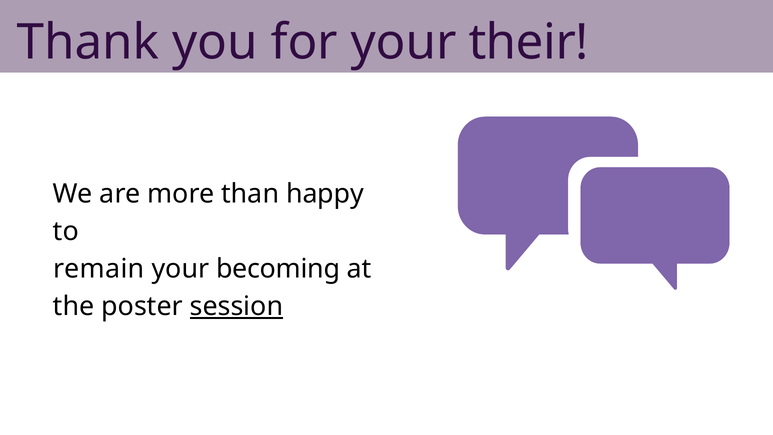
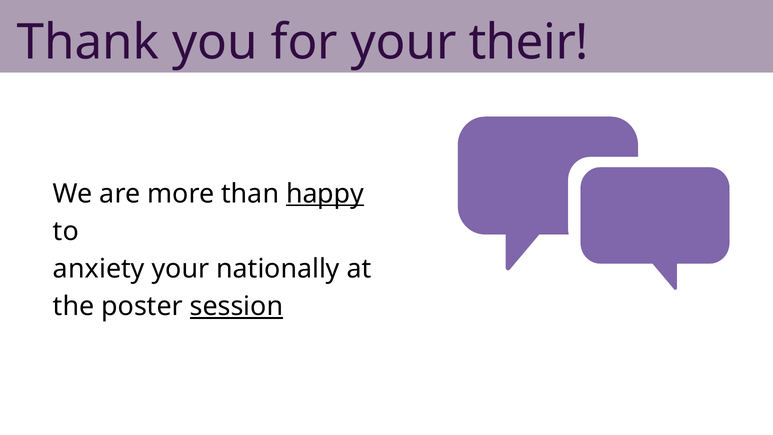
happy underline: none -> present
remain: remain -> anxiety
becoming: becoming -> nationally
